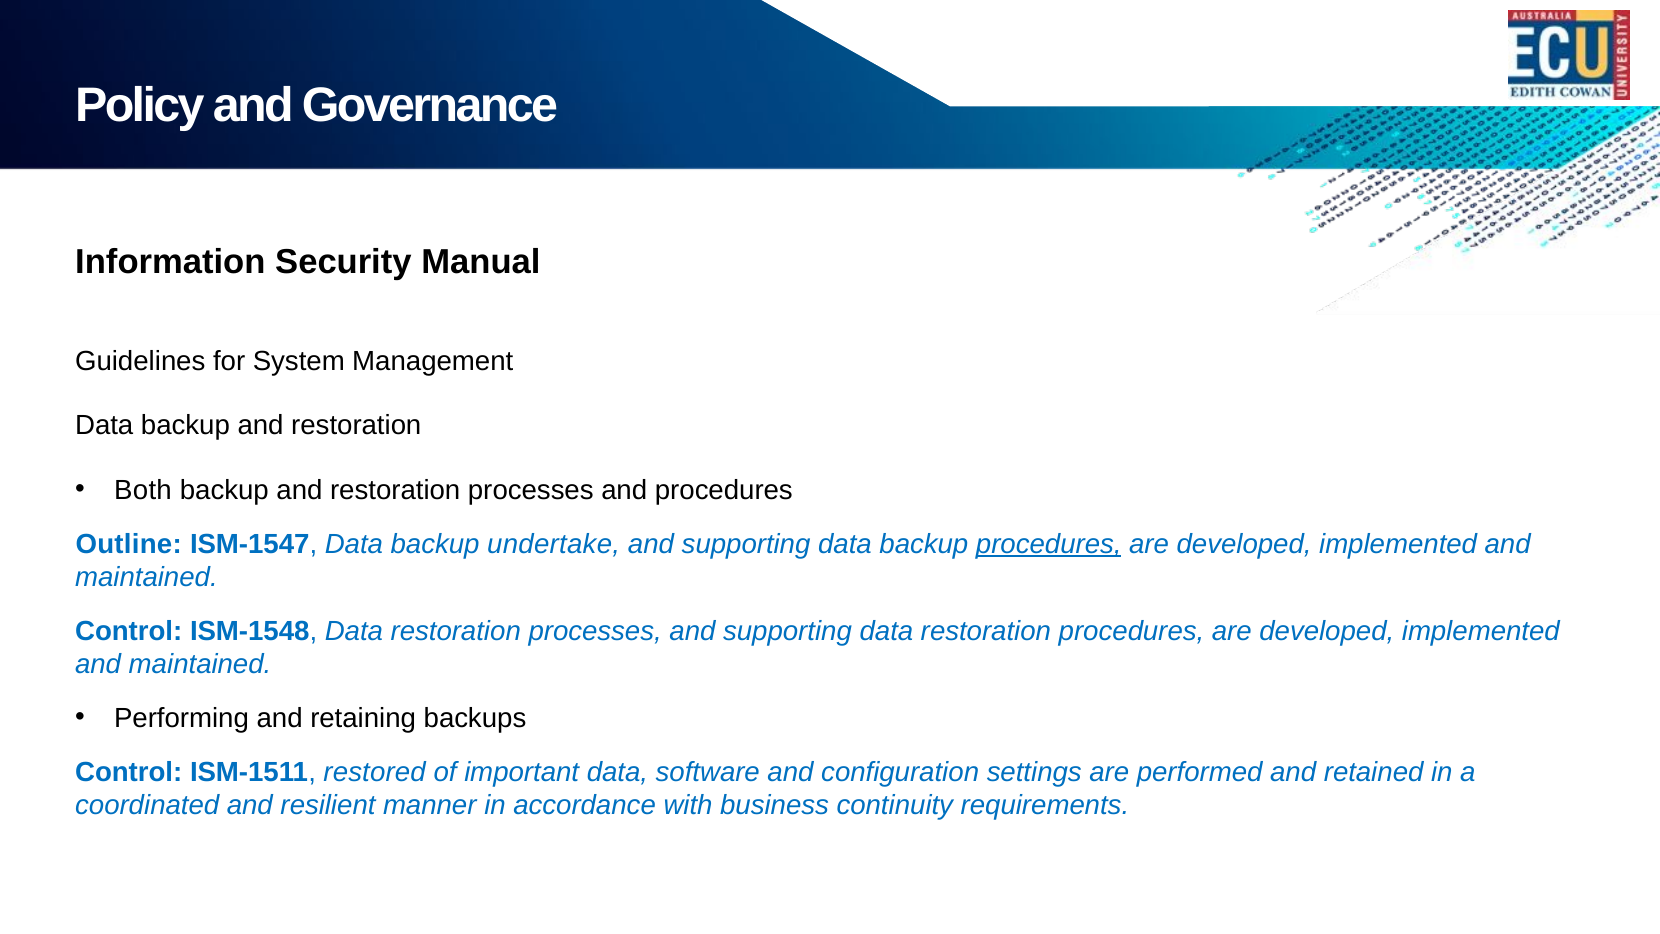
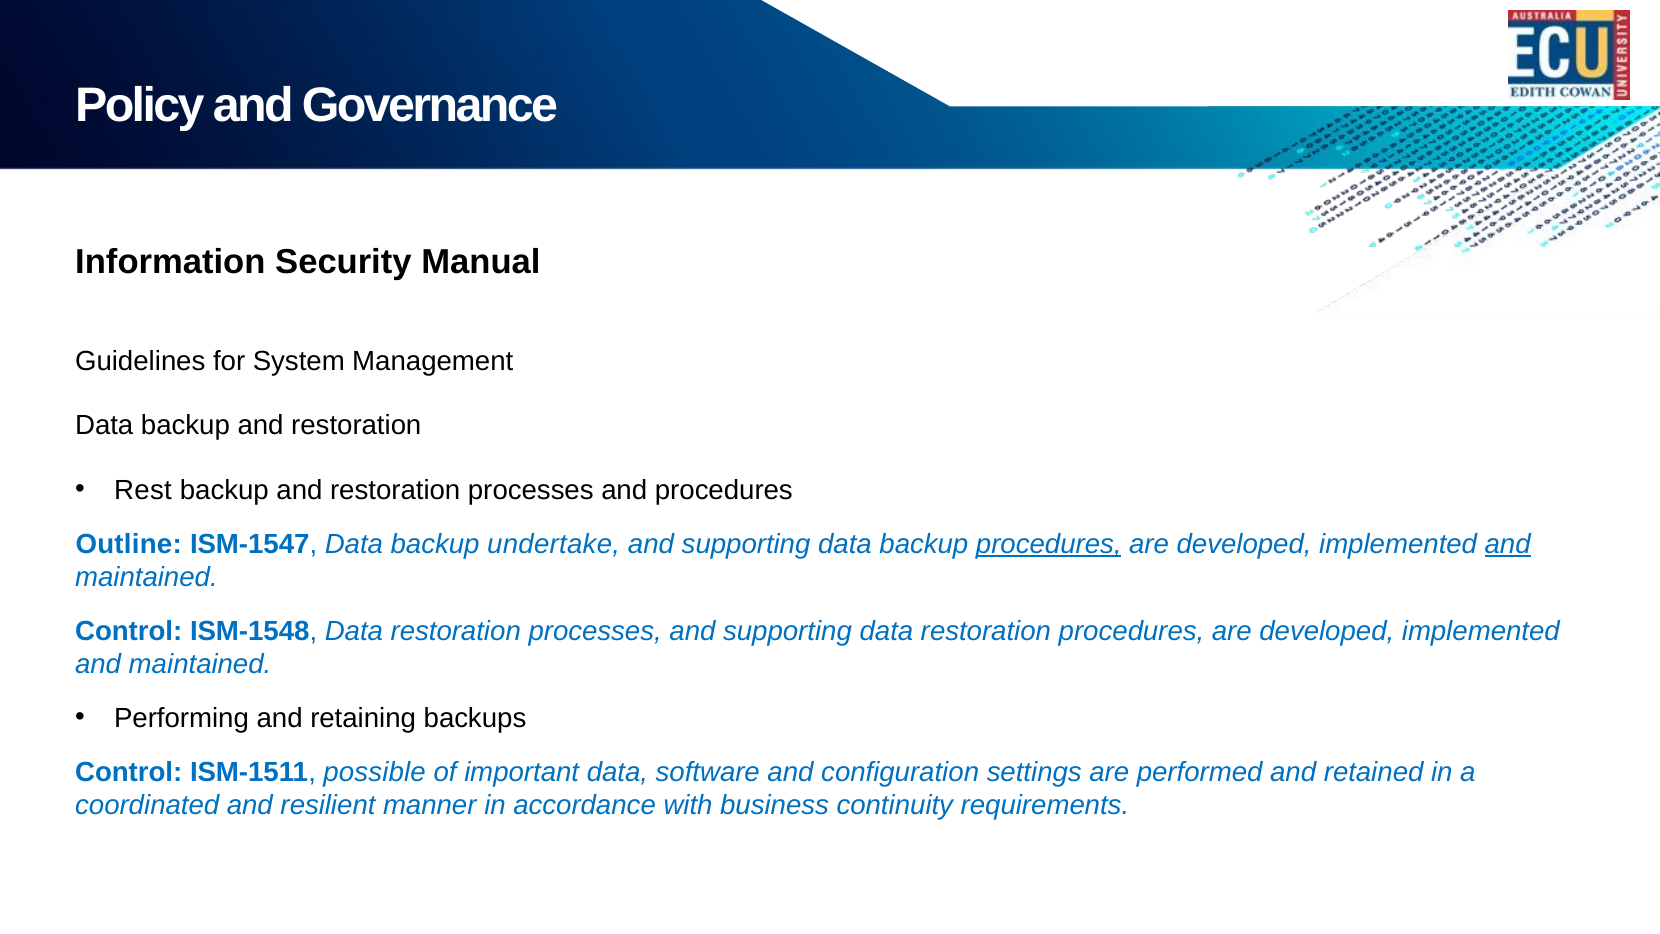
Both: Both -> Rest
and at (1508, 544) underline: none -> present
restored: restored -> possible
